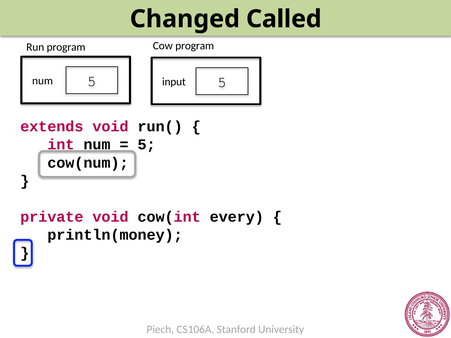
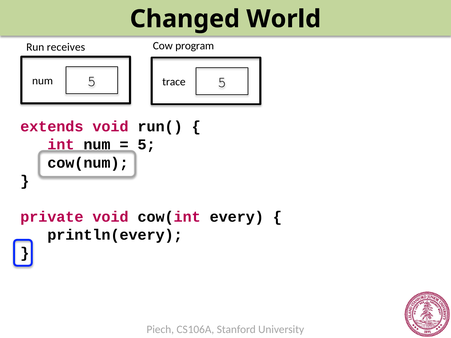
Called: Called -> World
Run program: program -> receives
input: input -> trace
println(money: println(money -> println(every
